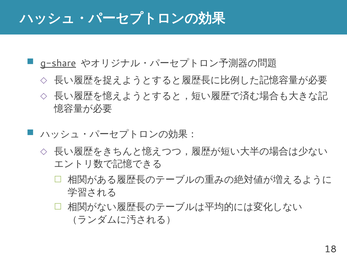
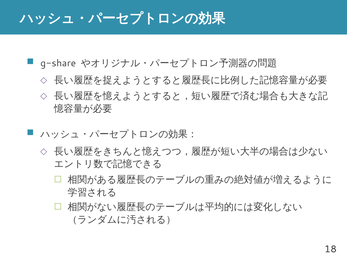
g-share underline: present -> none
